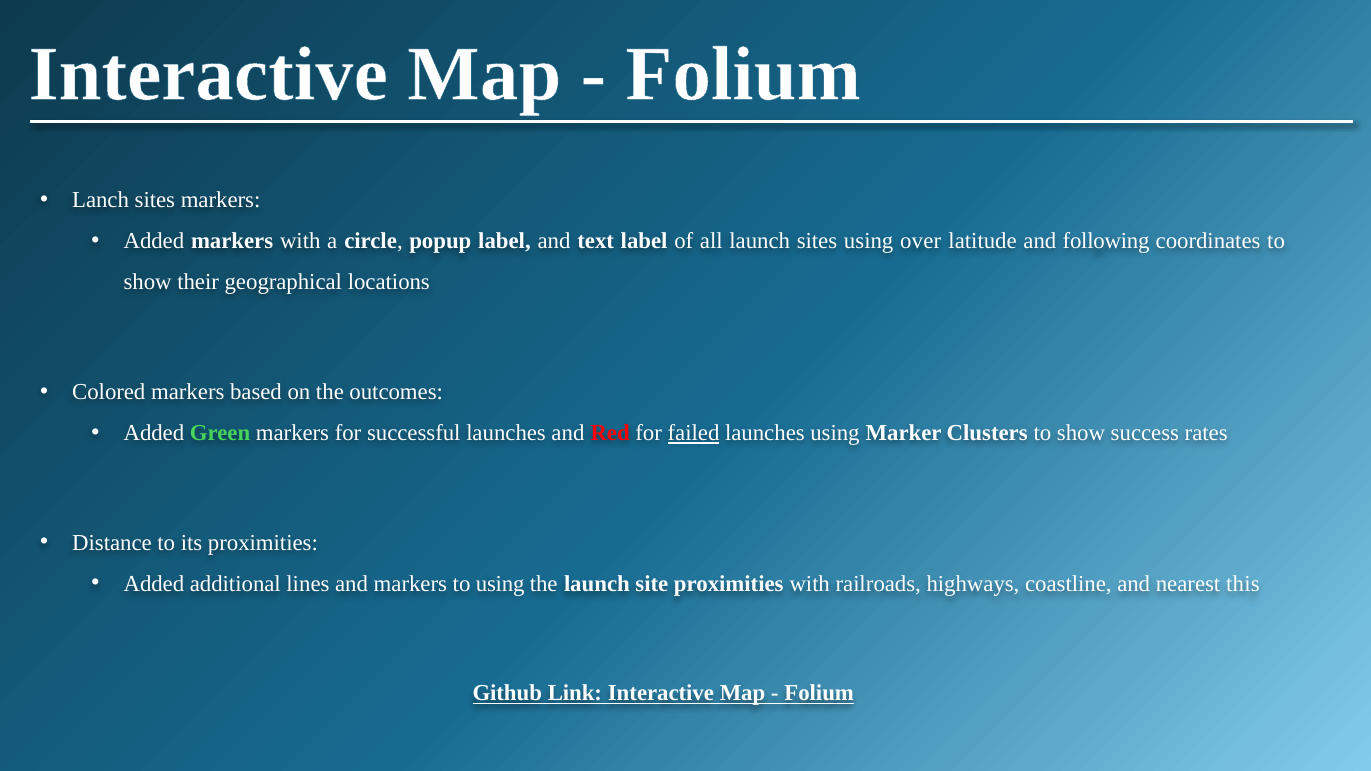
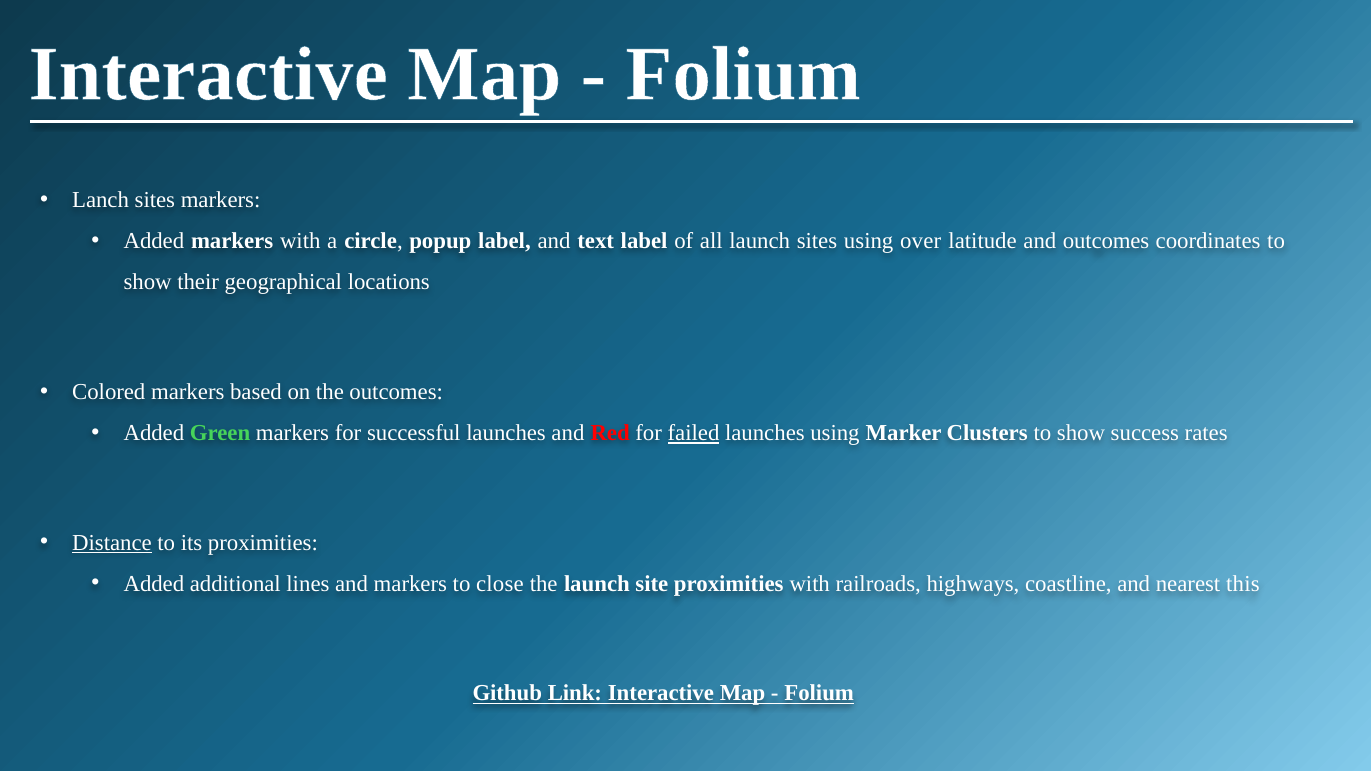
and following: following -> outcomes
Distance underline: none -> present
to using: using -> close
